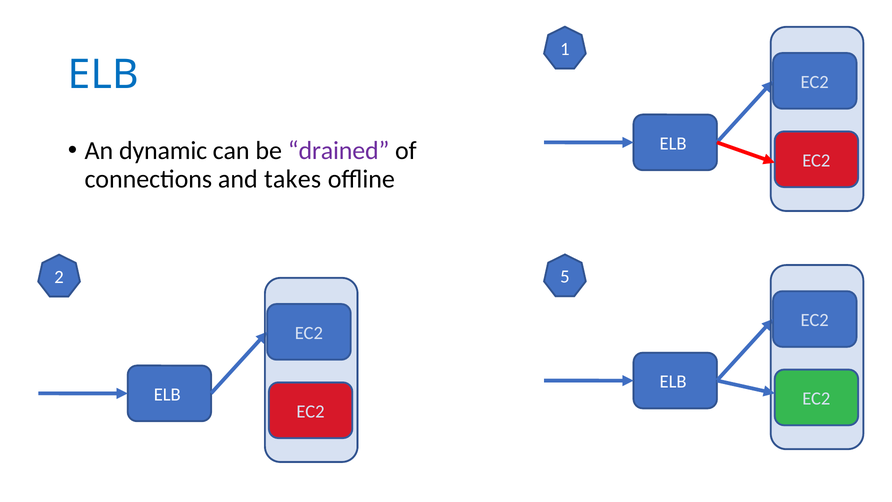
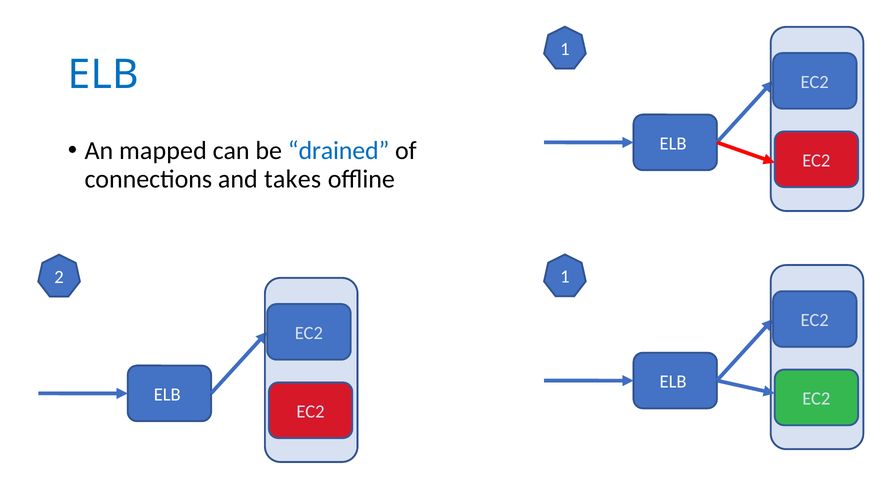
dynamic: dynamic -> mapped
drained colour: purple -> blue
2 5: 5 -> 1
